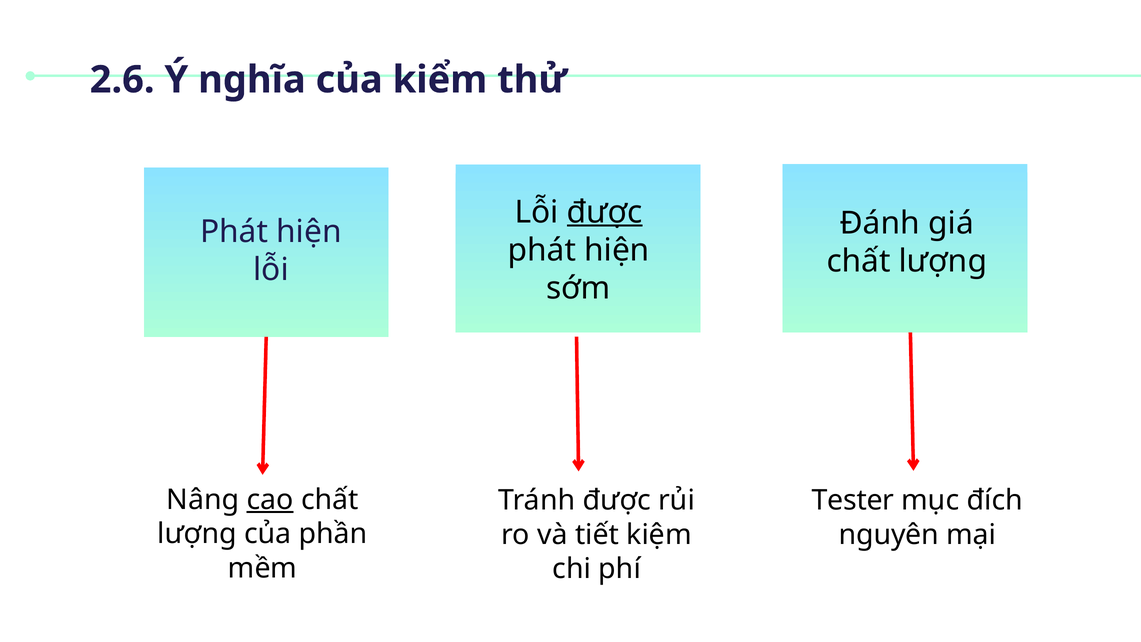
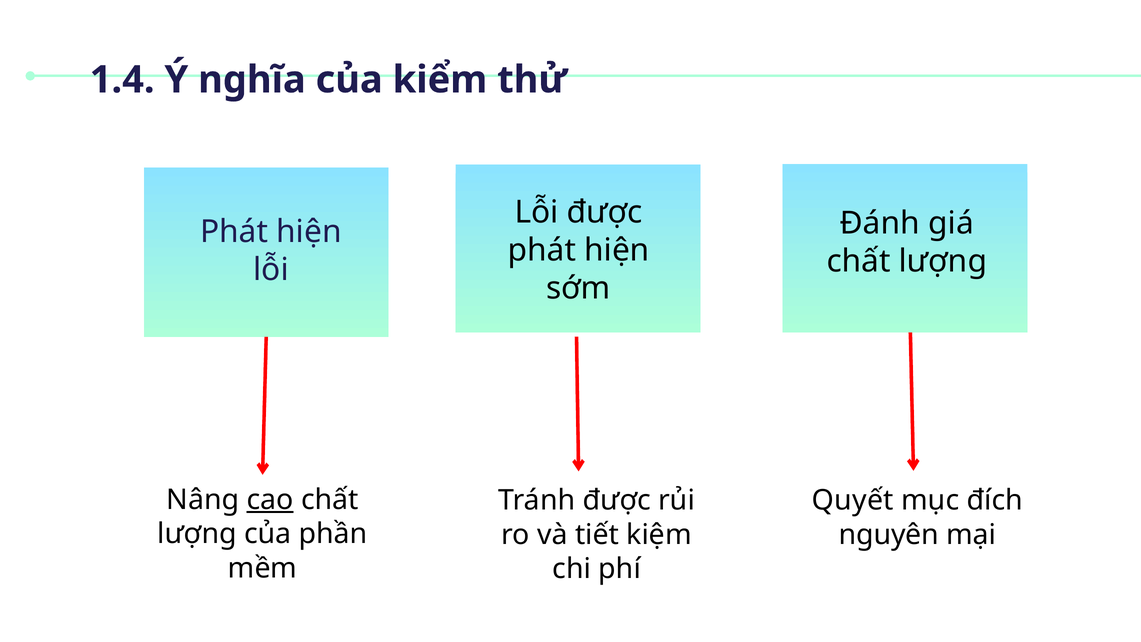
2.6: 2.6 -> 1.4
được at (605, 212) underline: present -> none
Tester: Tester -> Quyết
